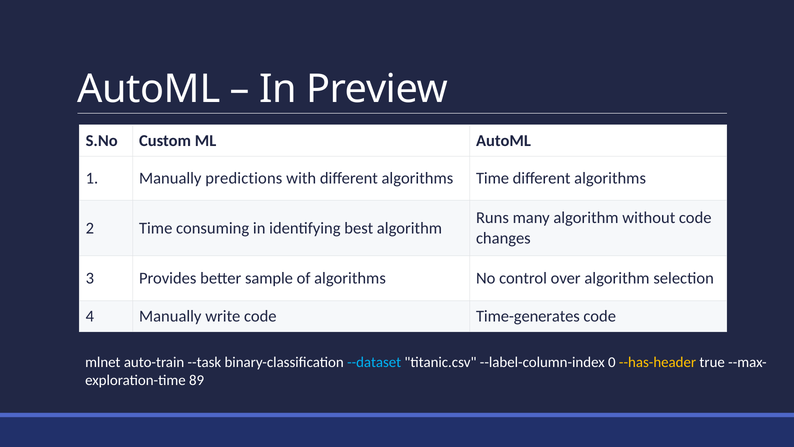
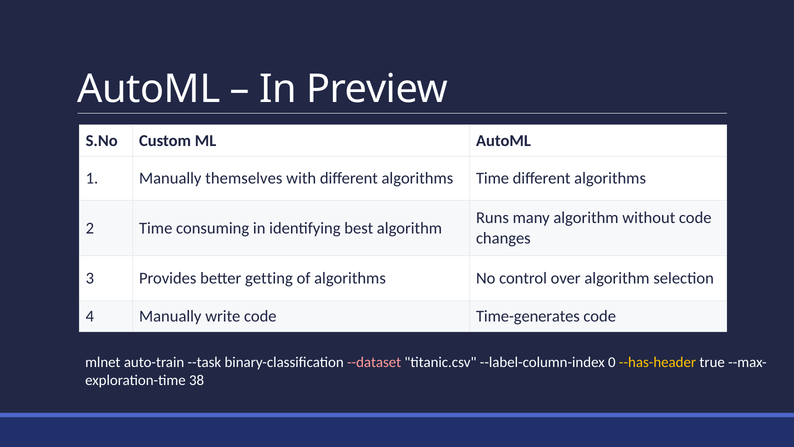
predictions: predictions -> themselves
sample: sample -> getting
--dataset colour: light blue -> pink
89: 89 -> 38
